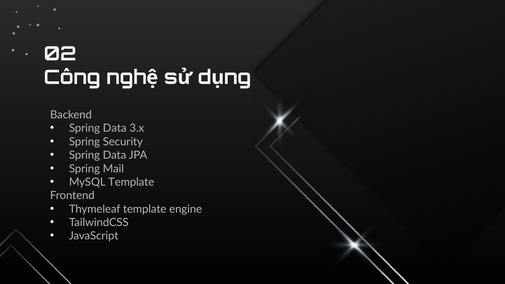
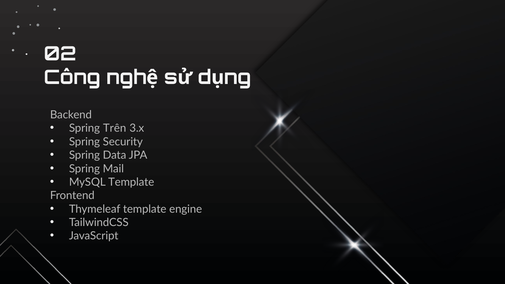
Data at (115, 128): Data -> Trên
